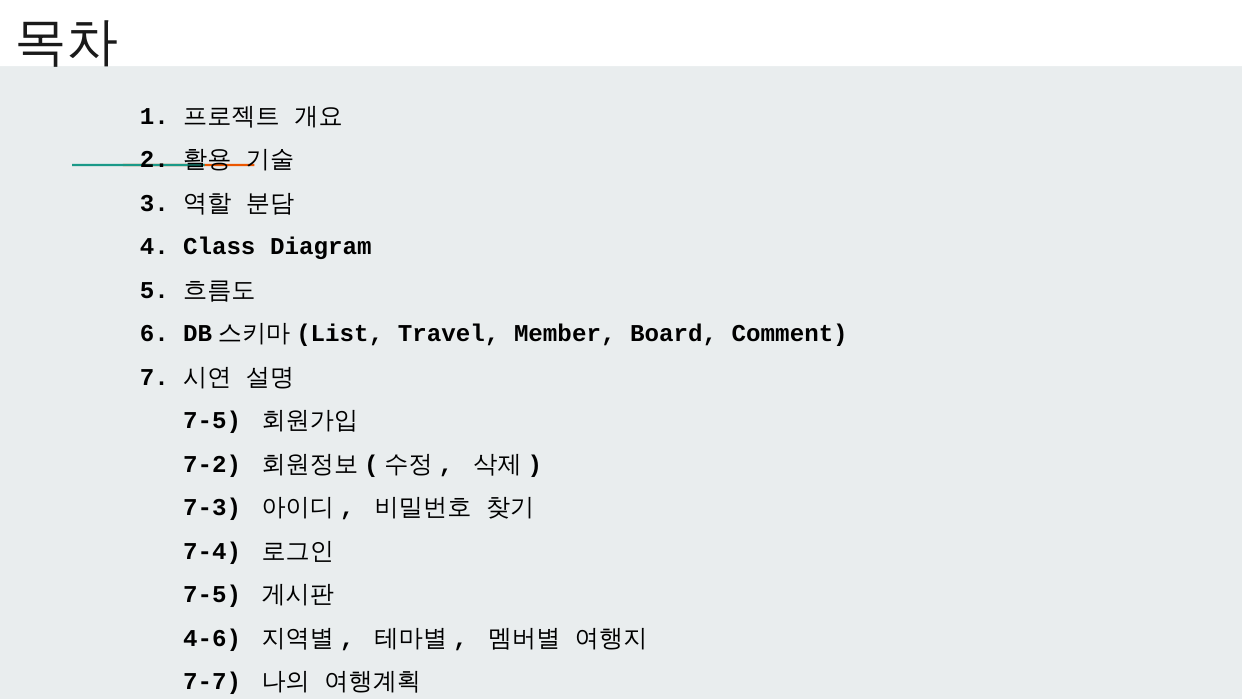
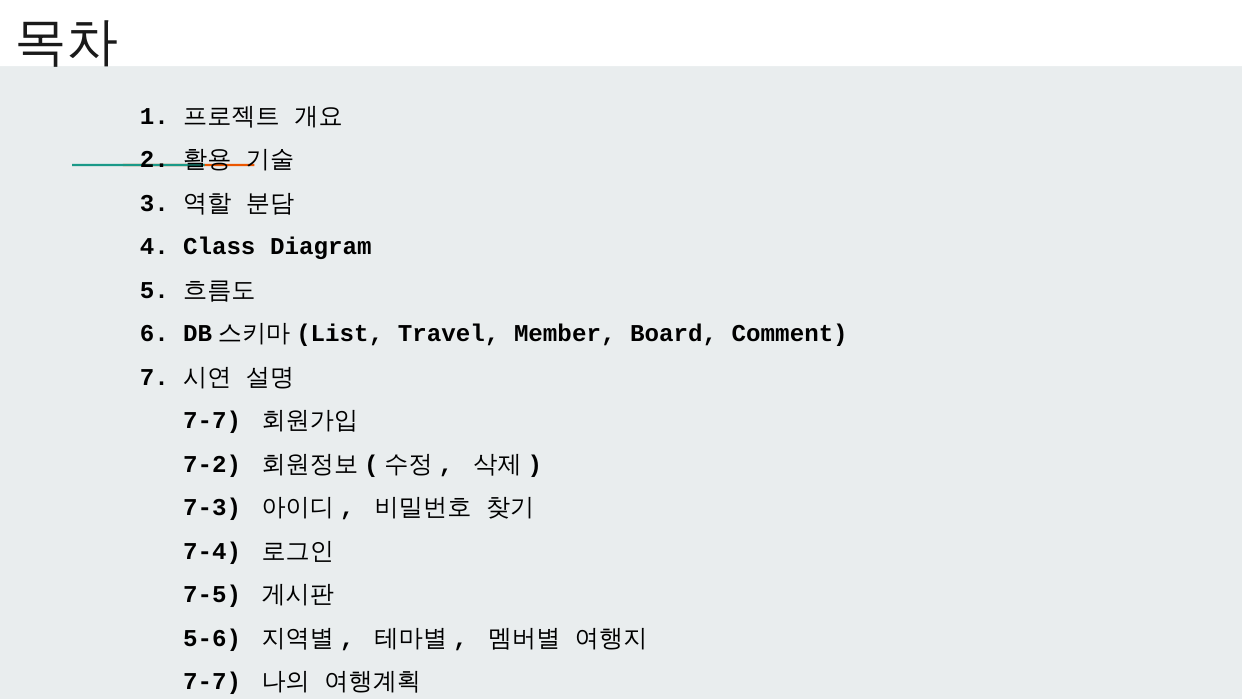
7-5 at (212, 420): 7-5 -> 7-7
4-6: 4-6 -> 5-6
